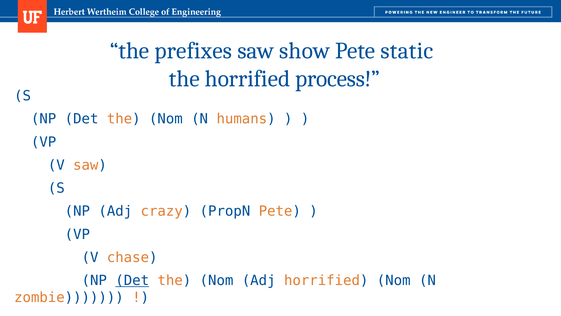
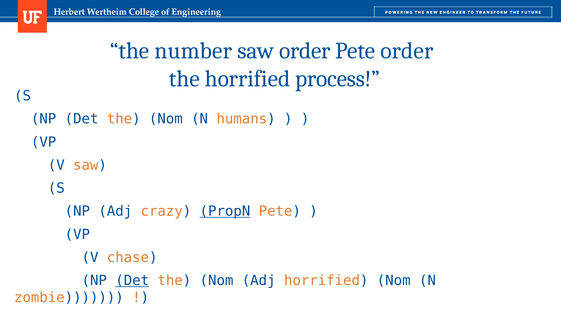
prefixes: prefixes -> number
saw show: show -> order
Pete static: static -> order
PropN underline: none -> present
